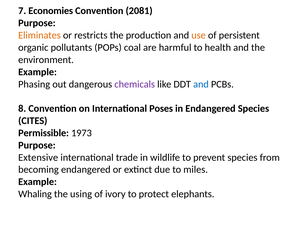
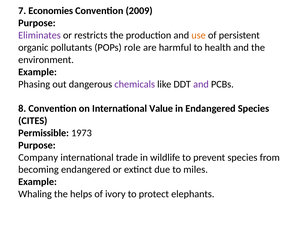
2081: 2081 -> 2009
Eliminates colour: orange -> purple
coal: coal -> role
and at (201, 84) colour: blue -> purple
Poses: Poses -> Value
Extensive: Extensive -> Company
using: using -> helps
